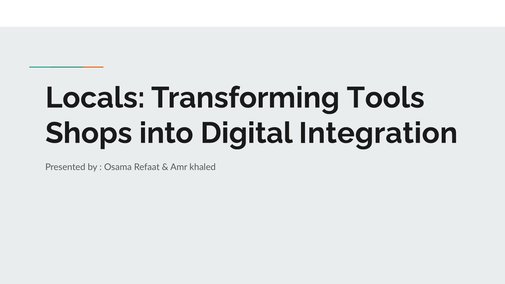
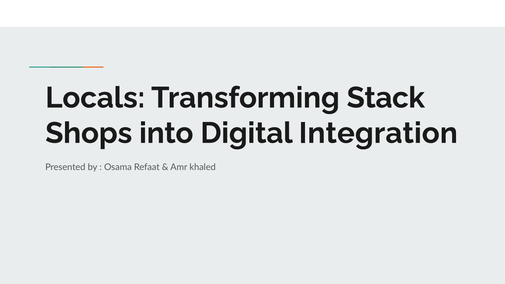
Tools: Tools -> Stack
